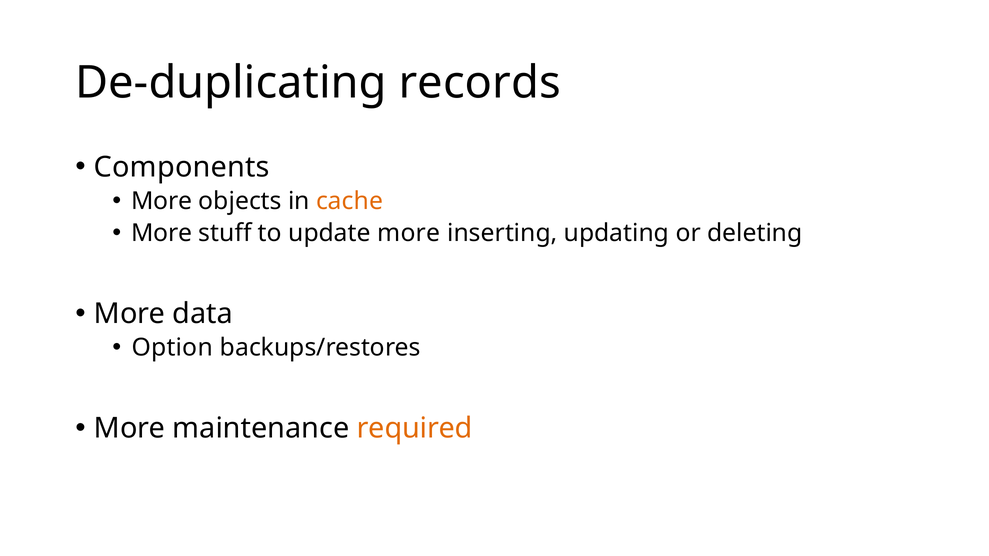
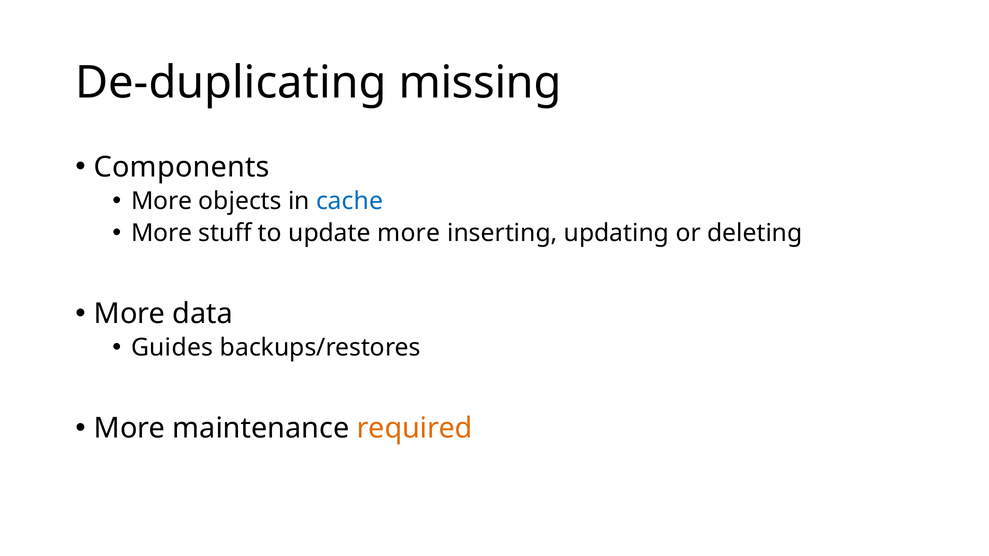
records: records -> missing
cache colour: orange -> blue
Option: Option -> Guides
